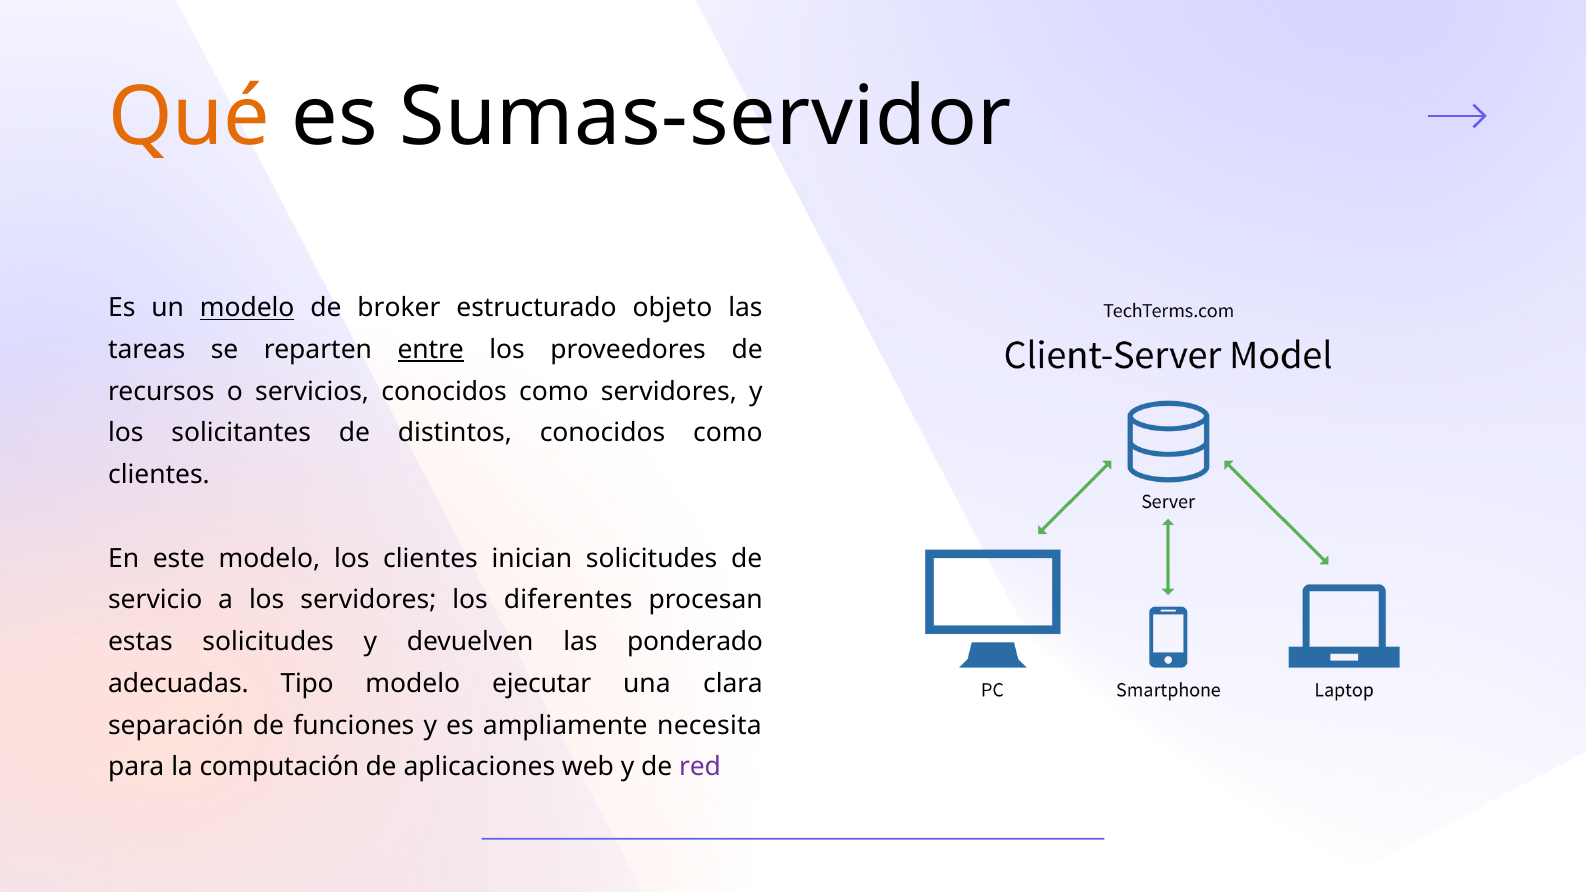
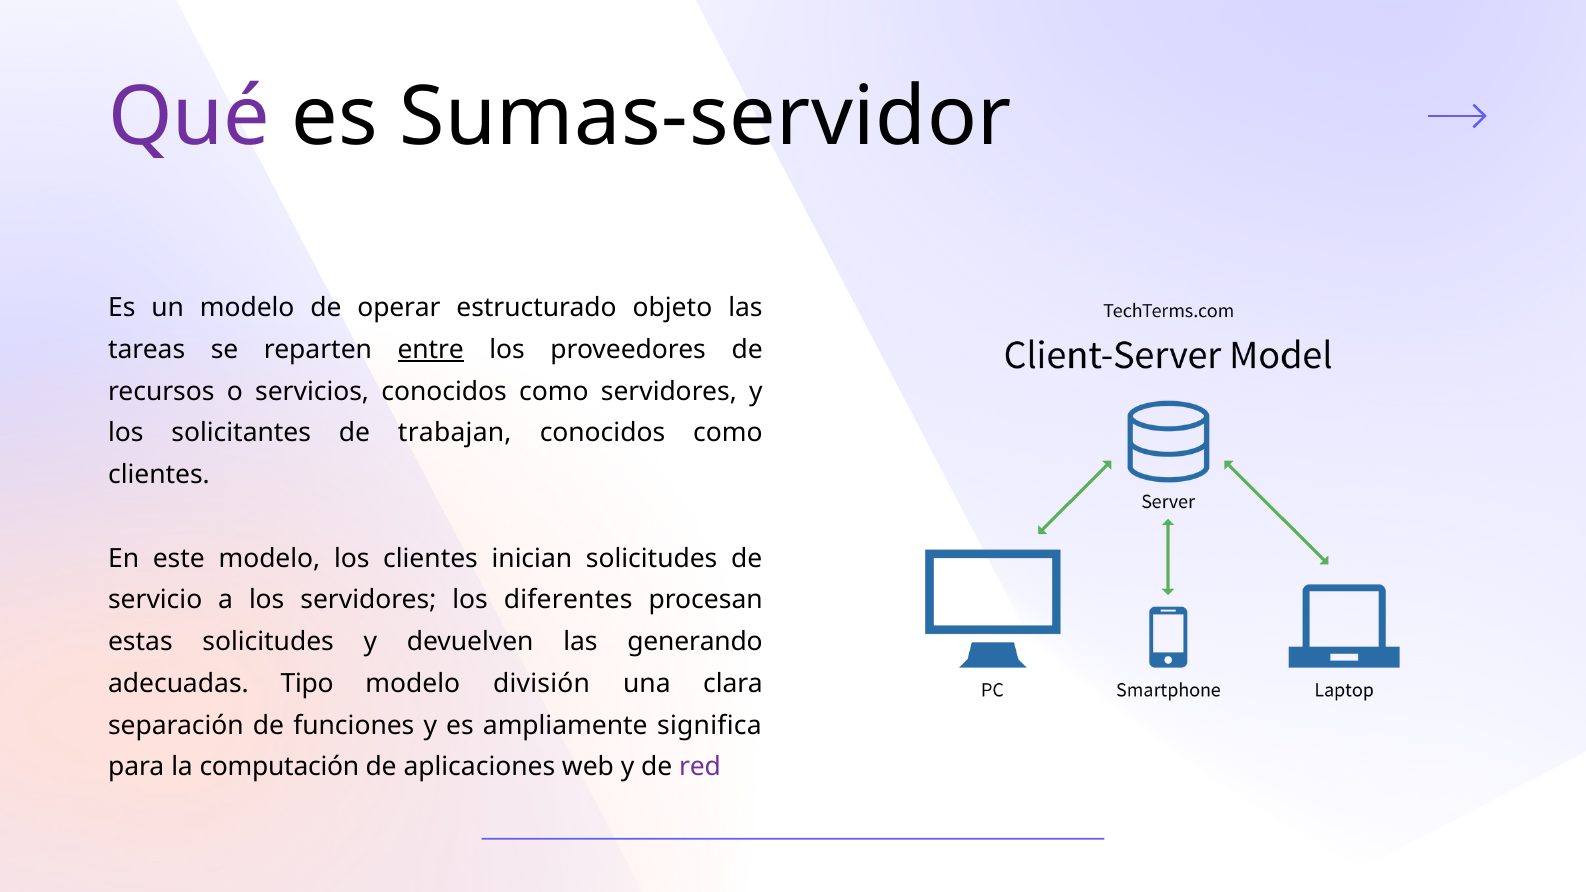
Qué colour: orange -> purple
modelo at (247, 308) underline: present -> none
broker: broker -> operar
distintos: distintos -> trabajan
ponderado: ponderado -> generando
ejecutar: ejecutar -> división
necesita: necesita -> significa
